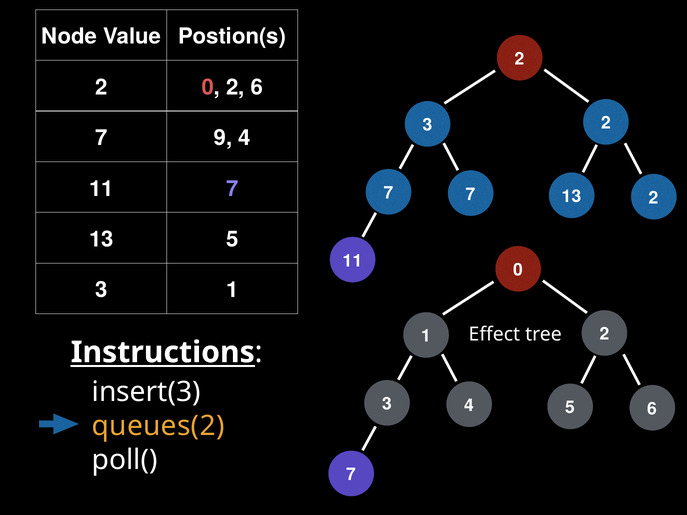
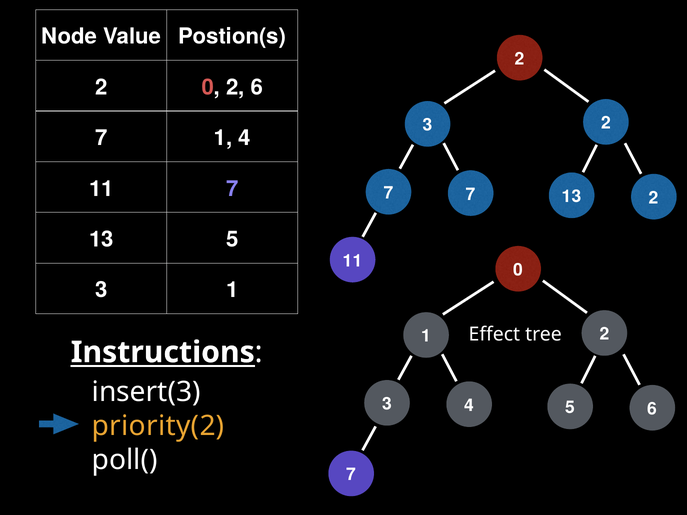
7 9: 9 -> 1
queues(2: queues(2 -> priority(2
